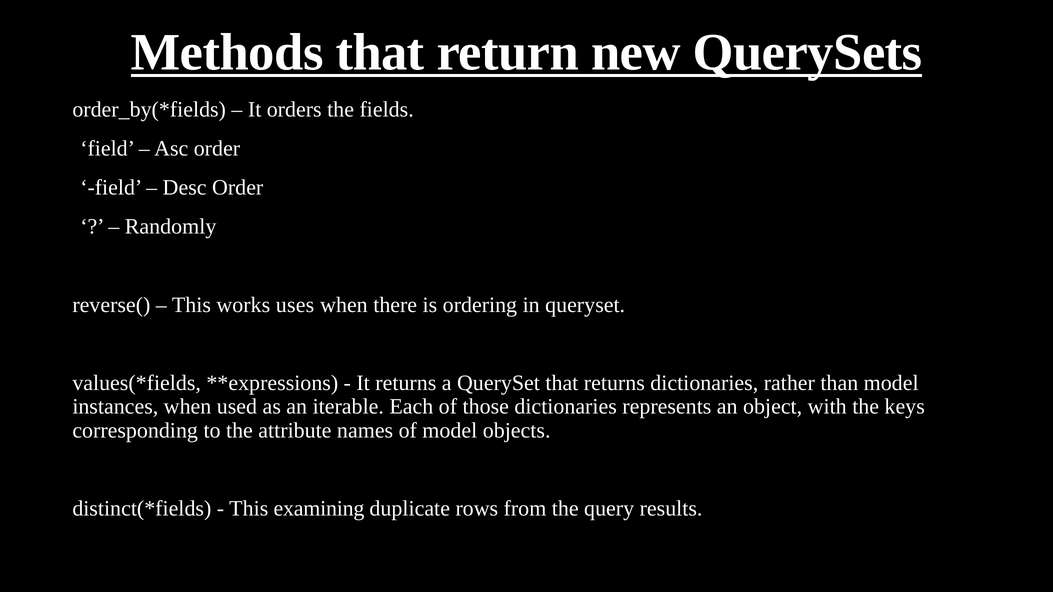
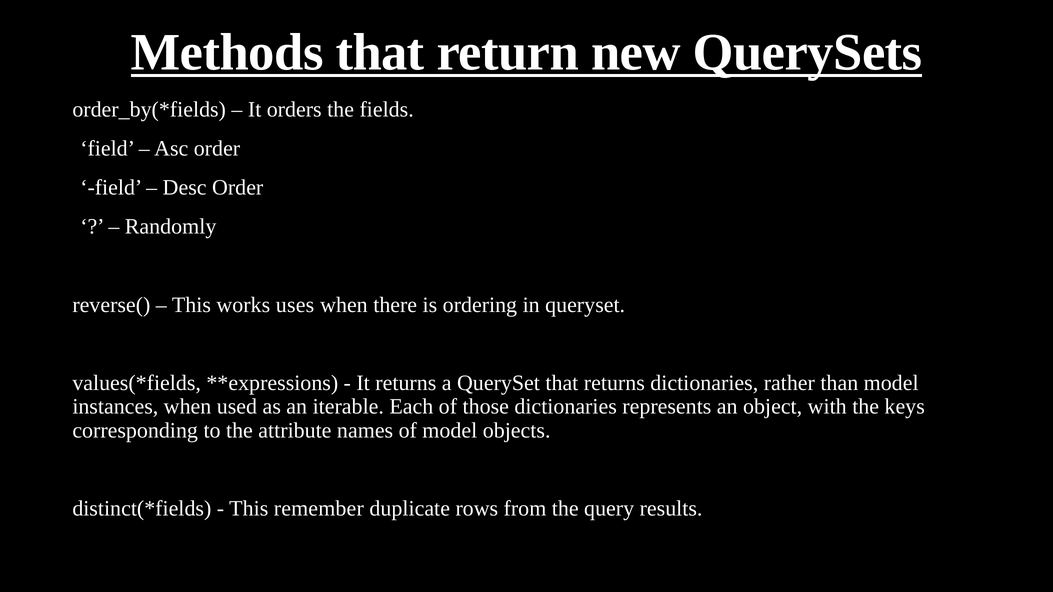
examining: examining -> remember
